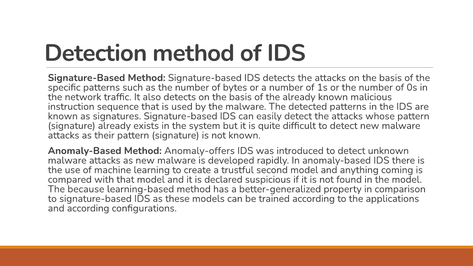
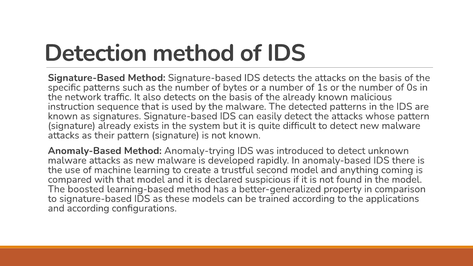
Anomaly-offers: Anomaly-offers -> Anomaly-trying
because: because -> boosted
